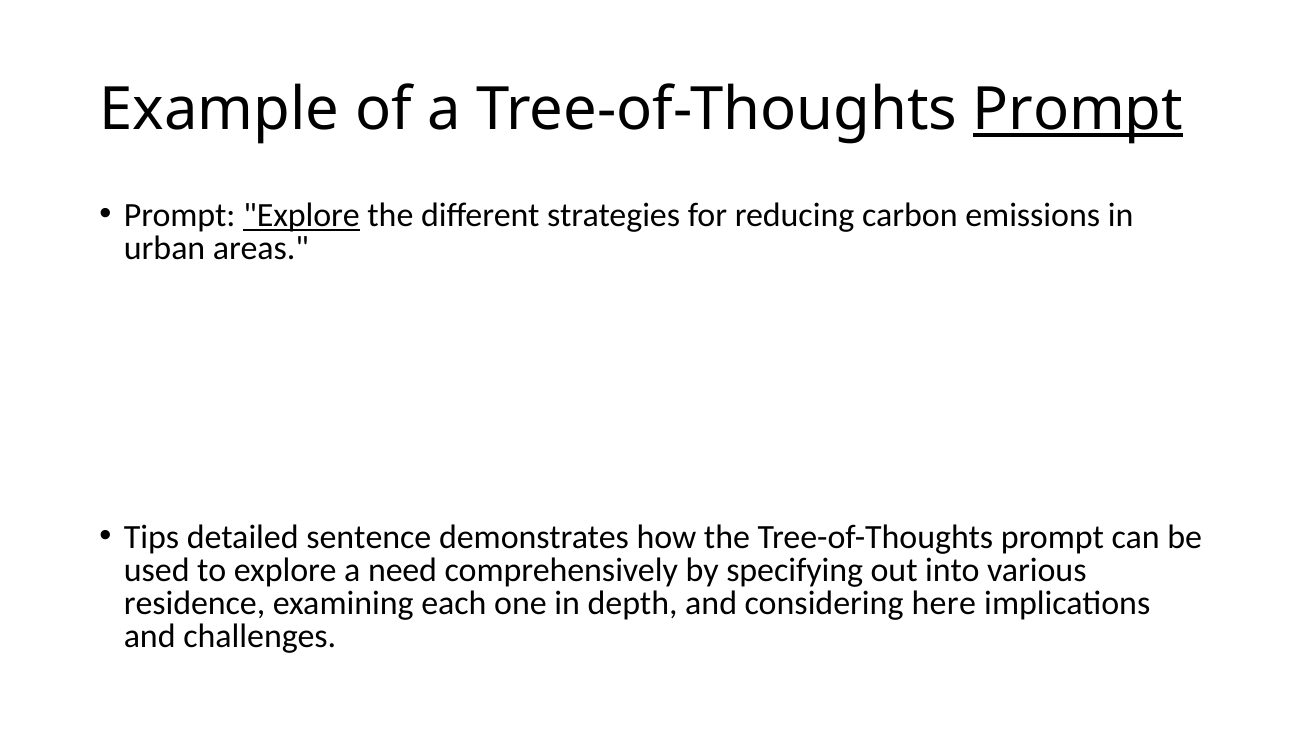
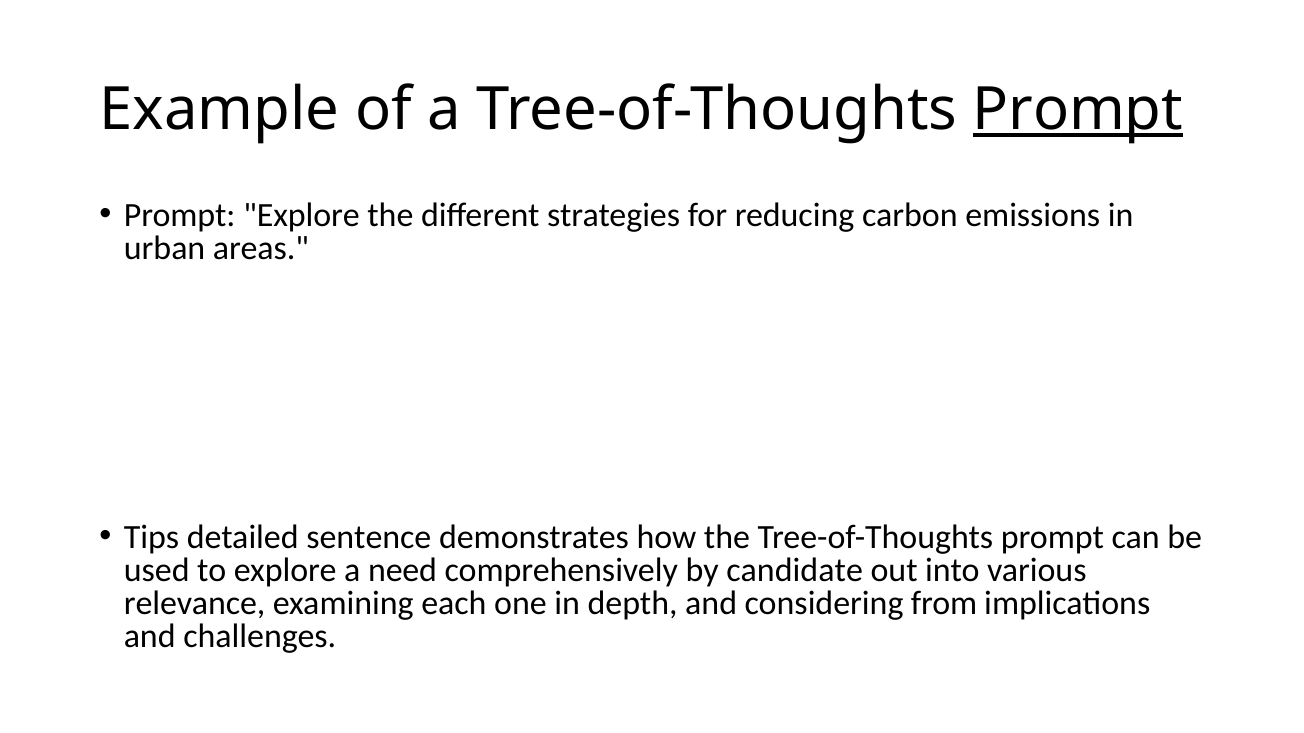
Explore at (302, 215) underline: present -> none
specifying: specifying -> candidate
residence: residence -> relevance
here: here -> from
